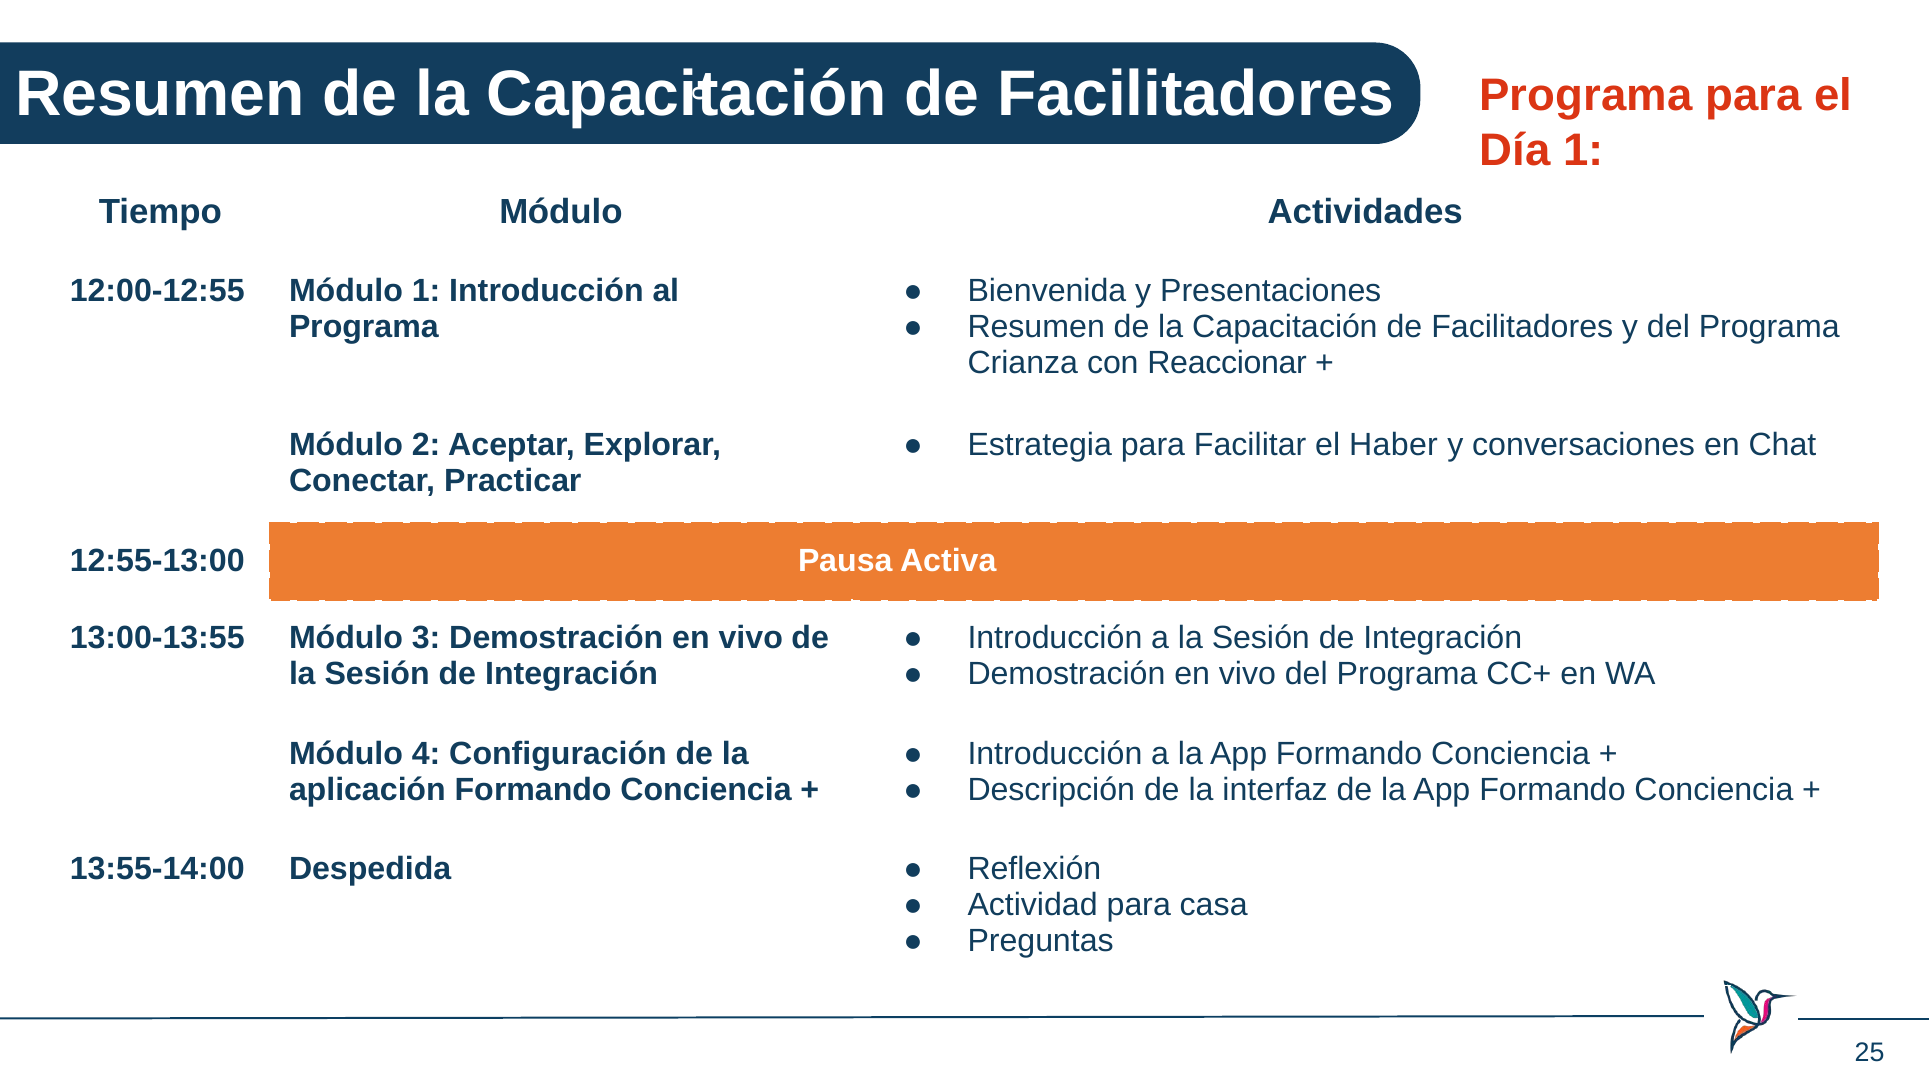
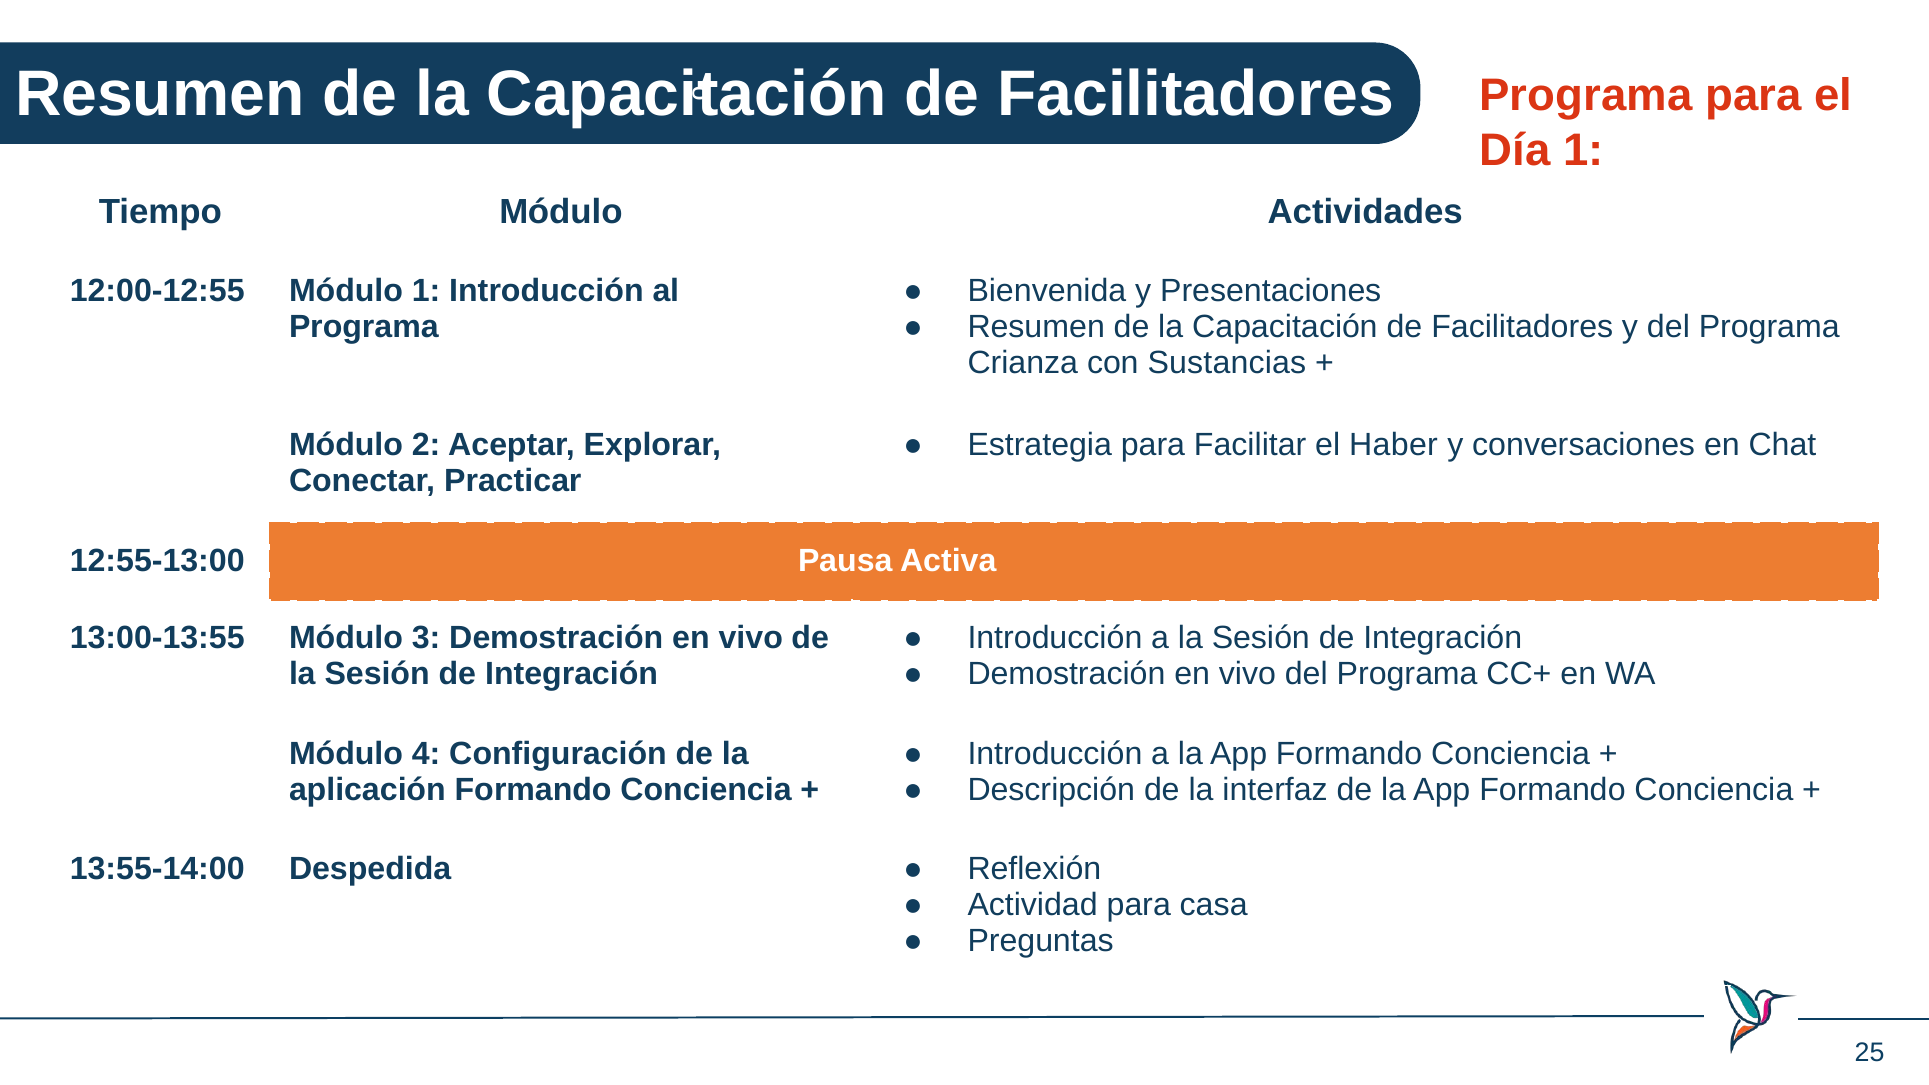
Reaccionar: Reaccionar -> Sustancias
